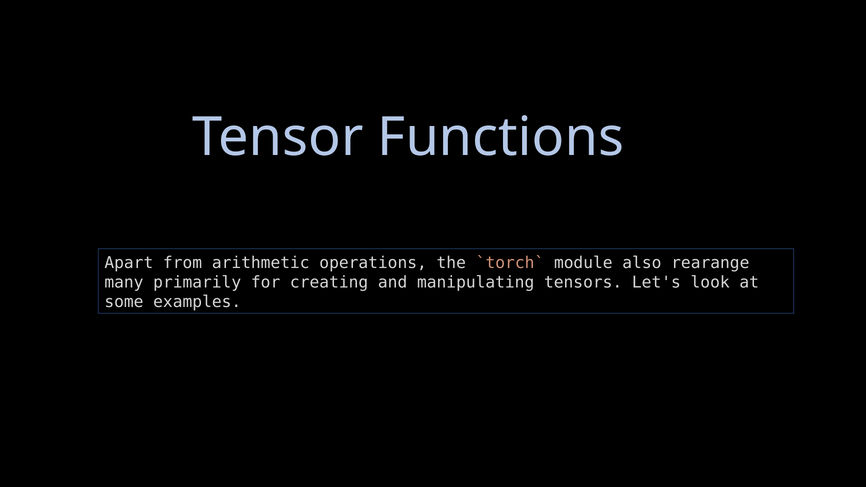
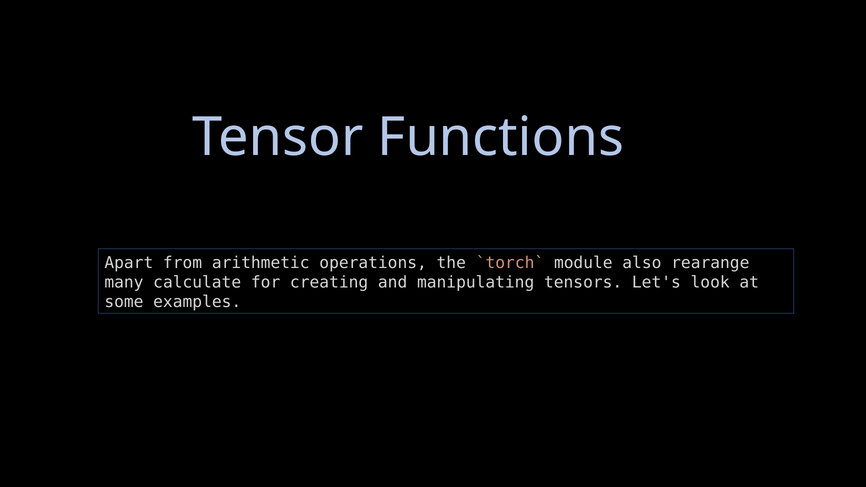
primarily: primarily -> calculate
